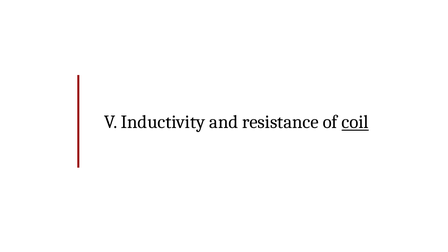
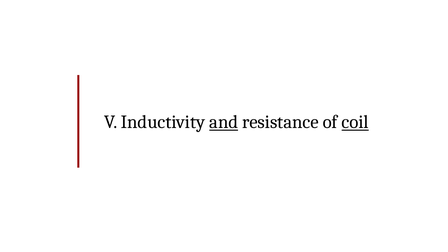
and underline: none -> present
